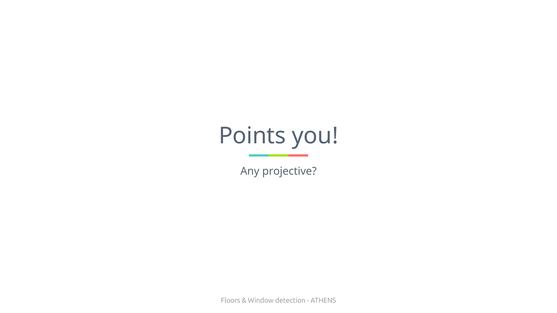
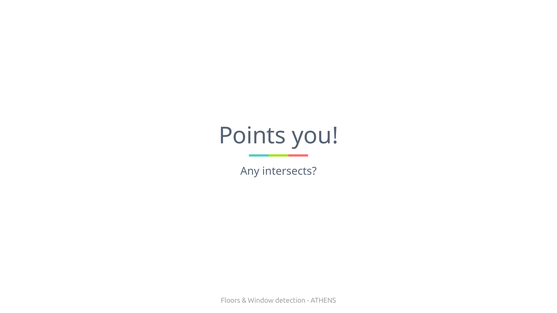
projective: projective -> intersects
